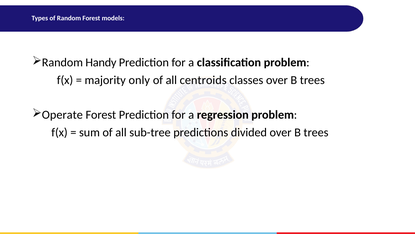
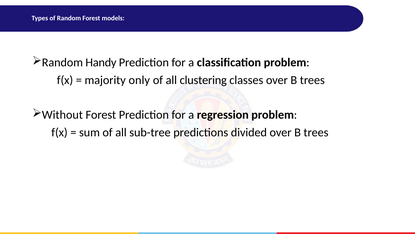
centroids: centroids -> clustering
Operate: Operate -> Without
